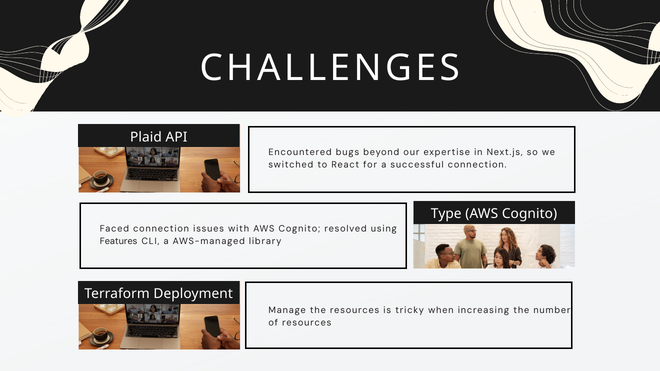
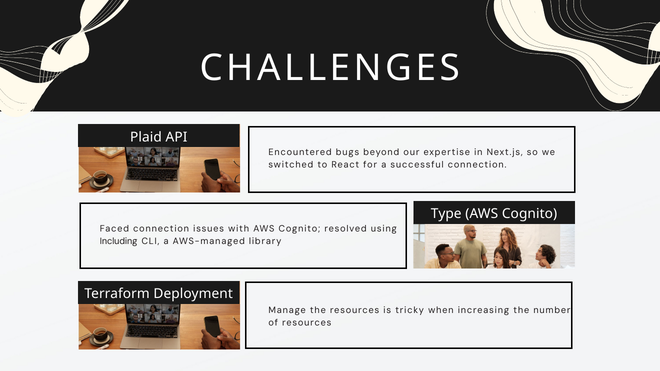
Features: Features -> Including
